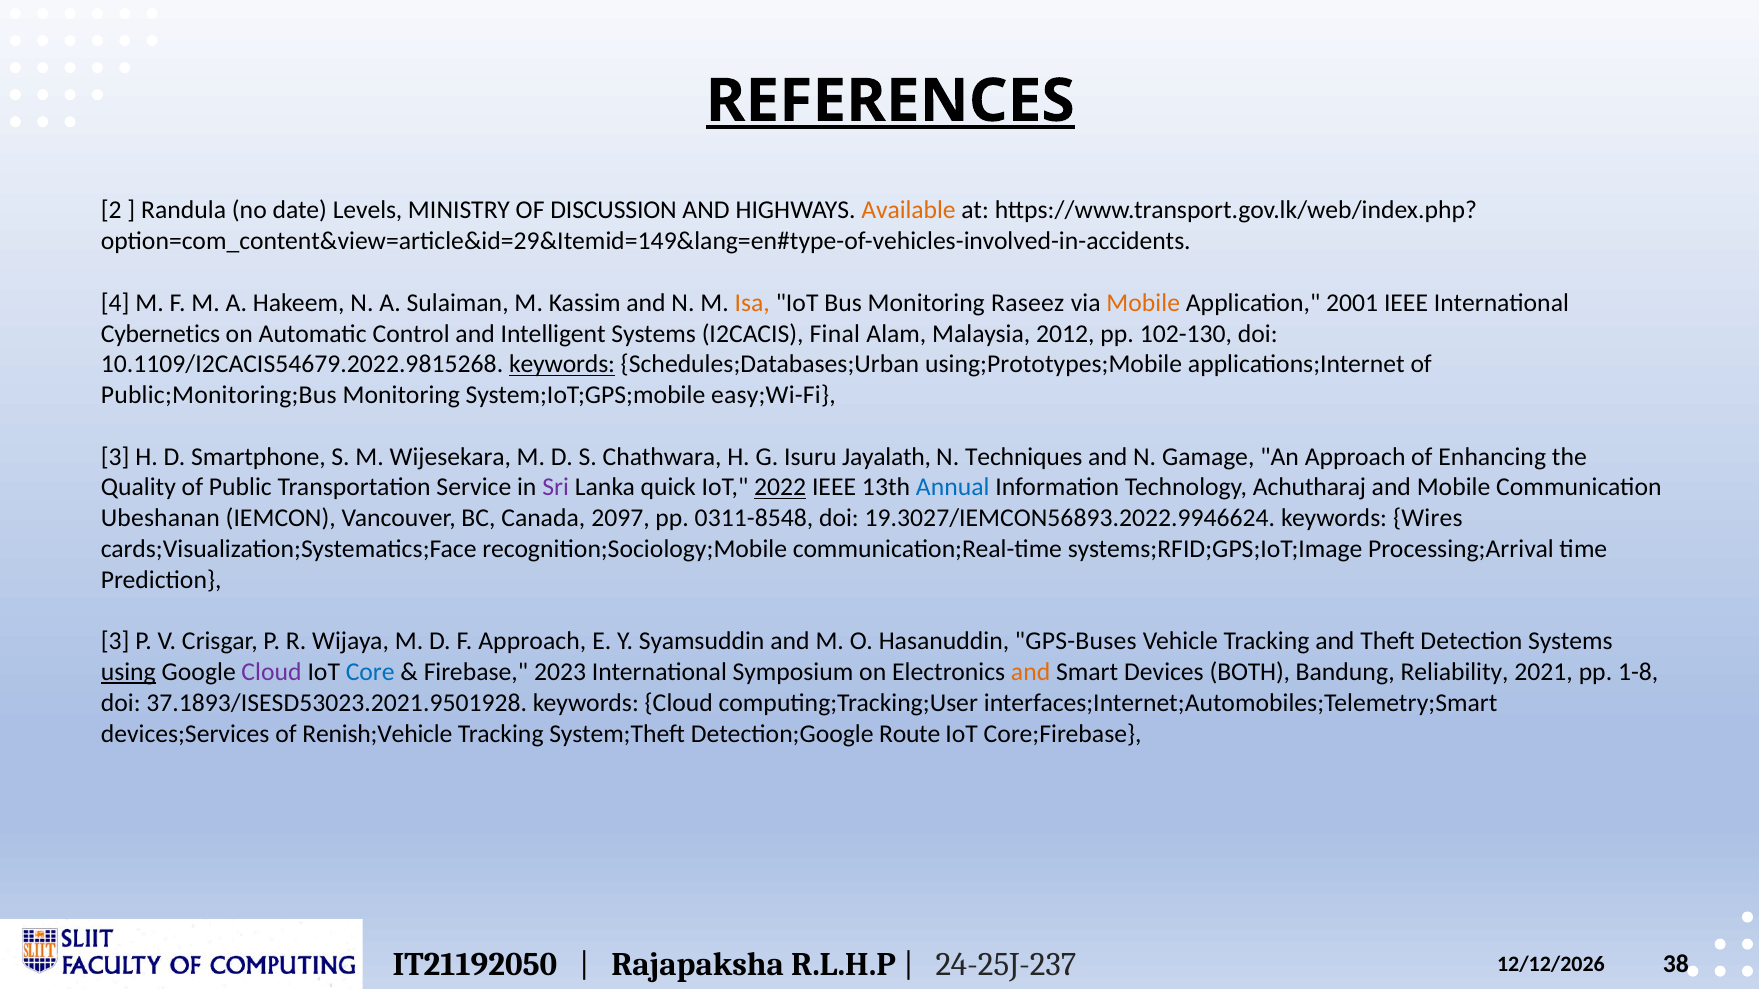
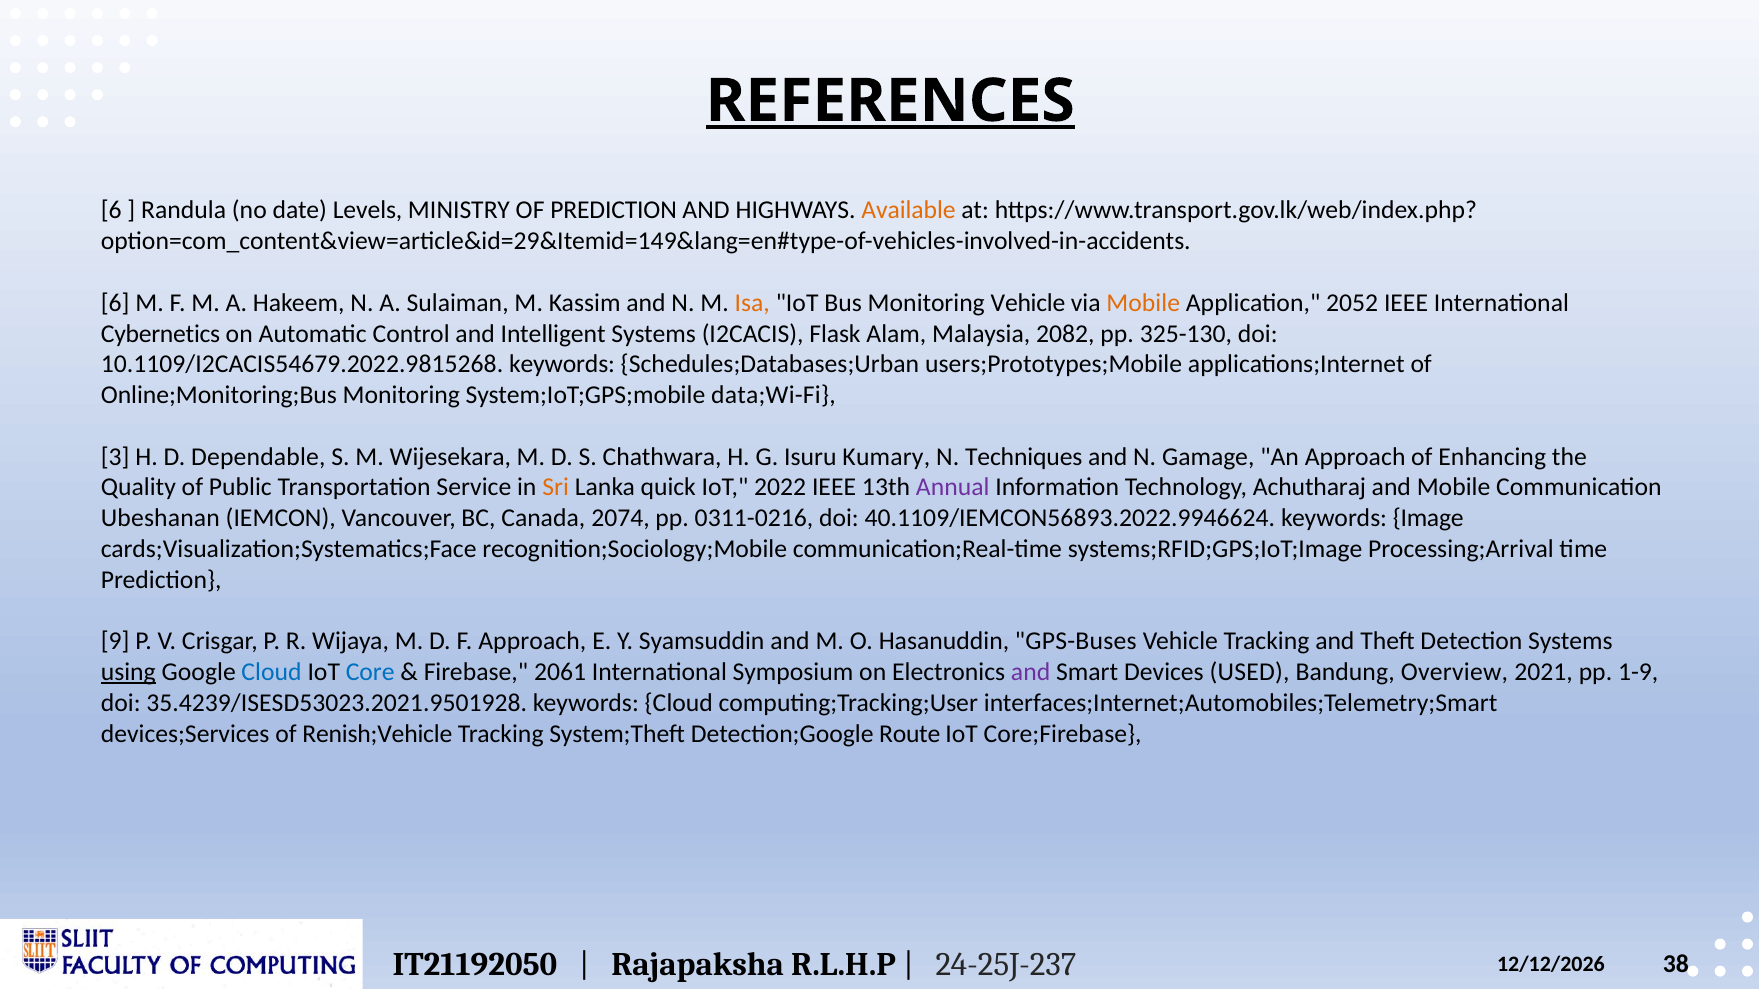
2 at (111, 211): 2 -> 6
OF DISCUSSION: DISCUSSION -> PREDICTION
4 at (115, 303): 4 -> 6
Monitoring Raseez: Raseez -> Vehicle
2001: 2001 -> 2052
Final: Final -> Flask
2012: 2012 -> 2082
102-130: 102-130 -> 325-130
keywords at (562, 365) underline: present -> none
using;Prototypes;Mobile: using;Prototypes;Mobile -> users;Prototypes;Mobile
Public;Monitoring;Bus: Public;Monitoring;Bus -> Online;Monitoring;Bus
easy;Wi-Fi: easy;Wi-Fi -> data;Wi-Fi
Smartphone: Smartphone -> Dependable
Jayalath: Jayalath -> Kumary
Sri colour: purple -> orange
2022 underline: present -> none
Annual colour: blue -> purple
2097: 2097 -> 2074
0311-8548: 0311-8548 -> 0311-0216
19.3027/IEMCON56893.2022.9946624: 19.3027/IEMCON56893.2022.9946624 -> 40.1109/IEMCON56893.2022.9946624
Wires: Wires -> Image
3 at (115, 642): 3 -> 9
Cloud at (272, 672) colour: purple -> blue
2023: 2023 -> 2061
and at (1031, 672) colour: orange -> purple
BOTH: BOTH -> USED
Reliability: Reliability -> Overview
1-8: 1-8 -> 1-9
37.1893/ISESD53023.2021.9501928: 37.1893/ISESD53023.2021.9501928 -> 35.4239/ISESD53023.2021.9501928
